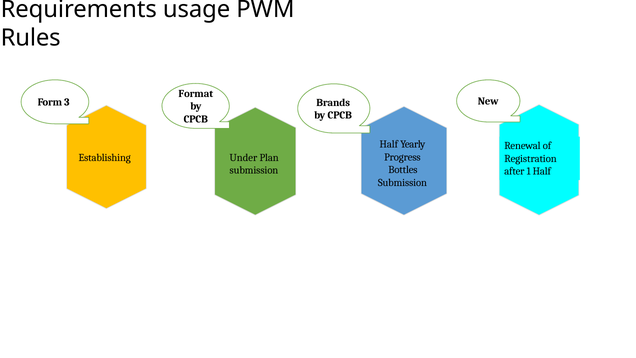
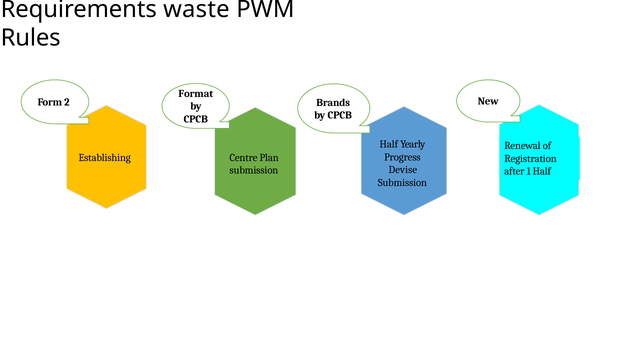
usage: usage -> waste
3: 3 -> 2
Under: Under -> Centre
Bottles: Bottles -> Devise
